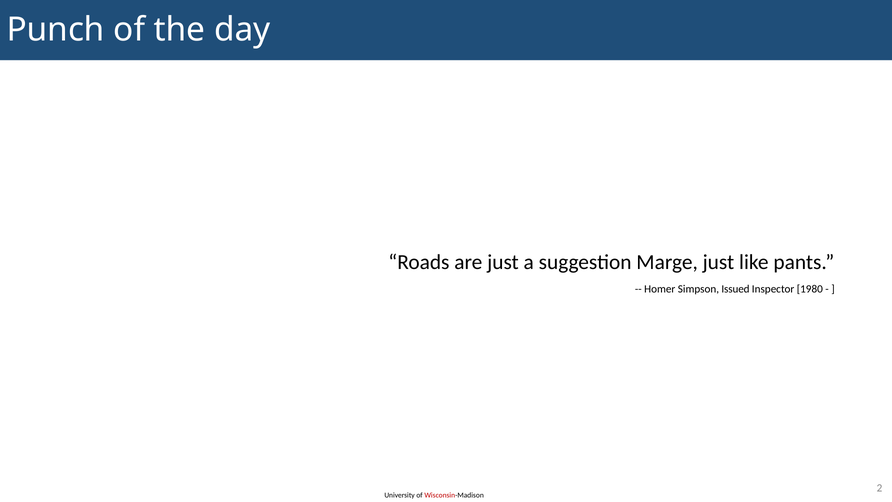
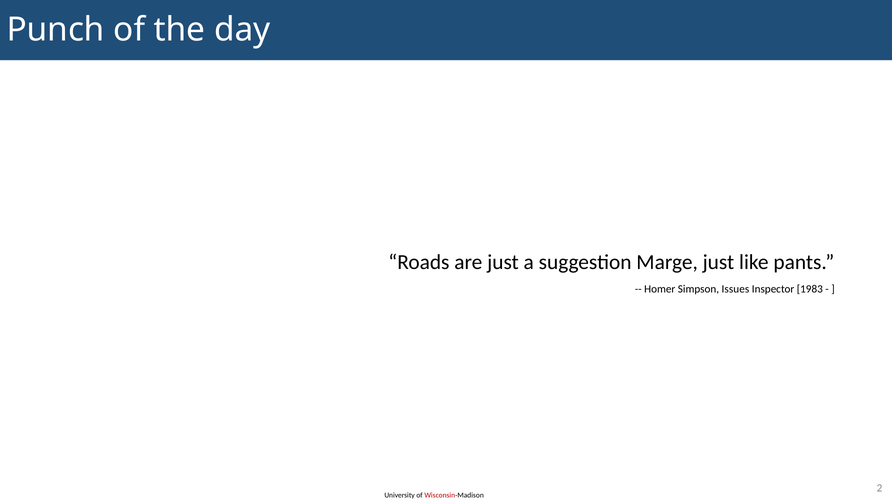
Issued: Issued -> Issues
1980: 1980 -> 1983
